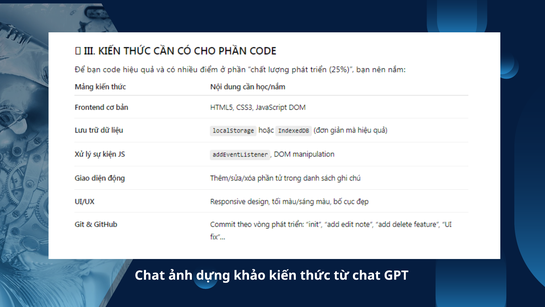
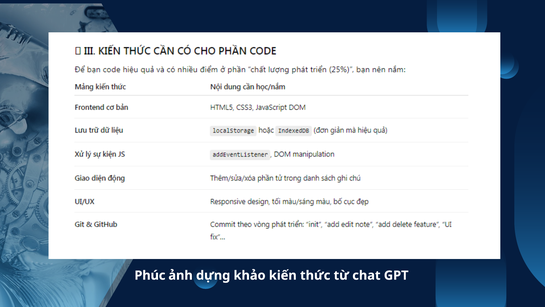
Chat at (150, 275): Chat -> Phúc
